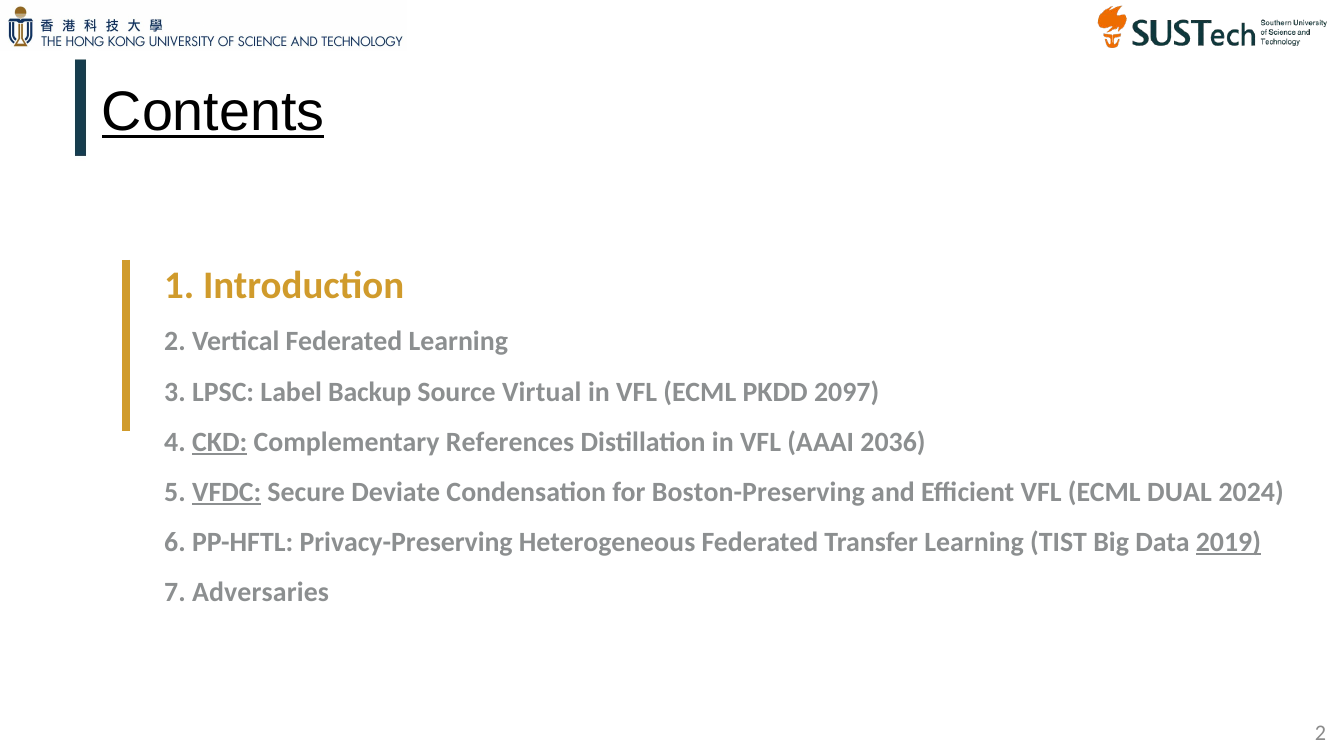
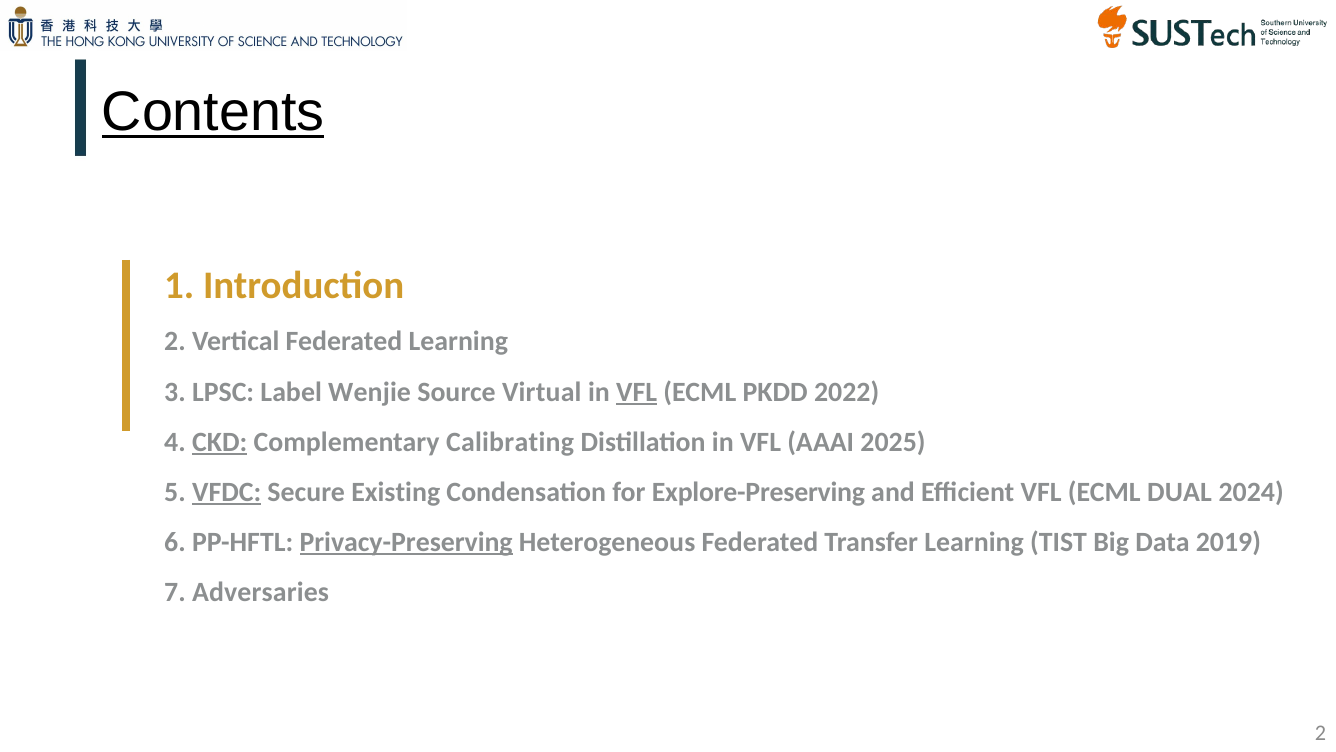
Backup: Backup -> Wenjie
VFL at (637, 392) underline: none -> present
2097: 2097 -> 2022
References: References -> Calibrating
2036: 2036 -> 2025
Deviate: Deviate -> Existing
Boston-Preserving: Boston-Preserving -> Explore-Preserving
Privacy-Preserving underline: none -> present
2019 underline: present -> none
